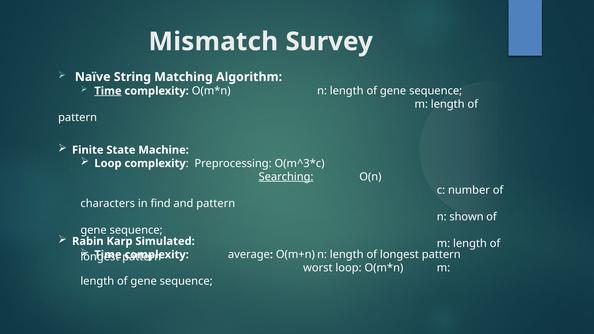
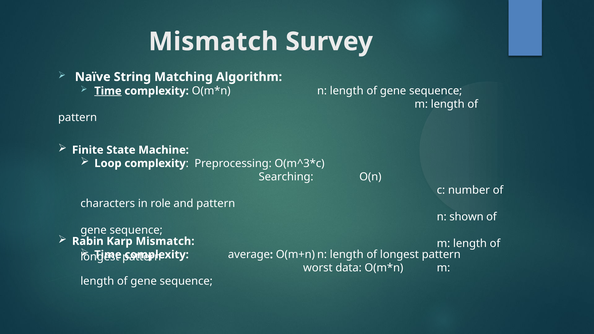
Searching underline: present -> none
find: find -> role
Karp Simulated: Simulated -> Mismatch
worst loop: loop -> data
